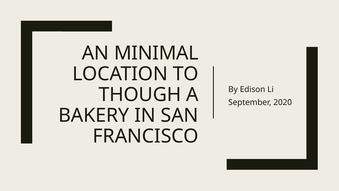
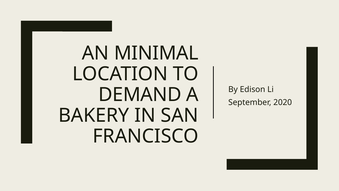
THOUGH: THOUGH -> DEMAND
